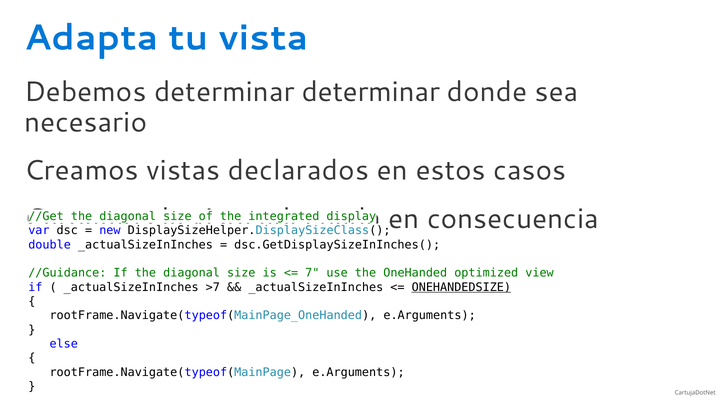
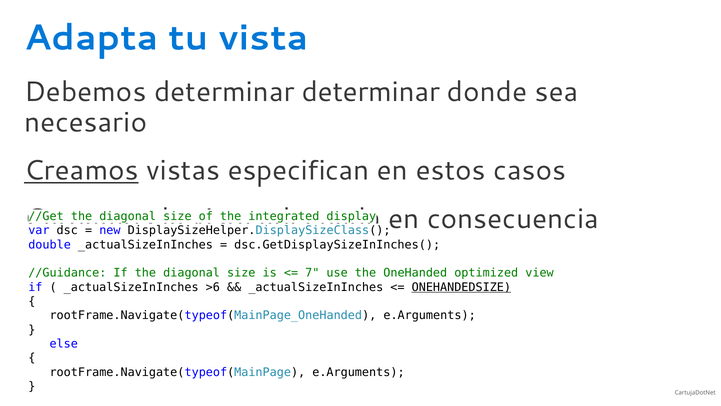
Creamos underline: none -> present
declarados: declarados -> especifican
>7: >7 -> >6
